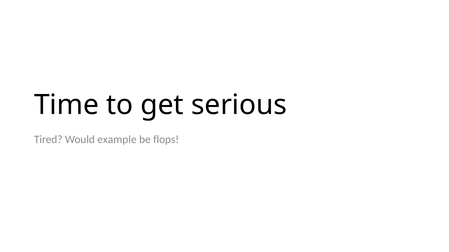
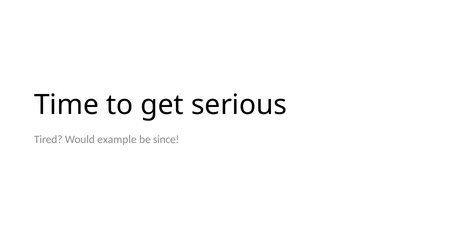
flops: flops -> since
